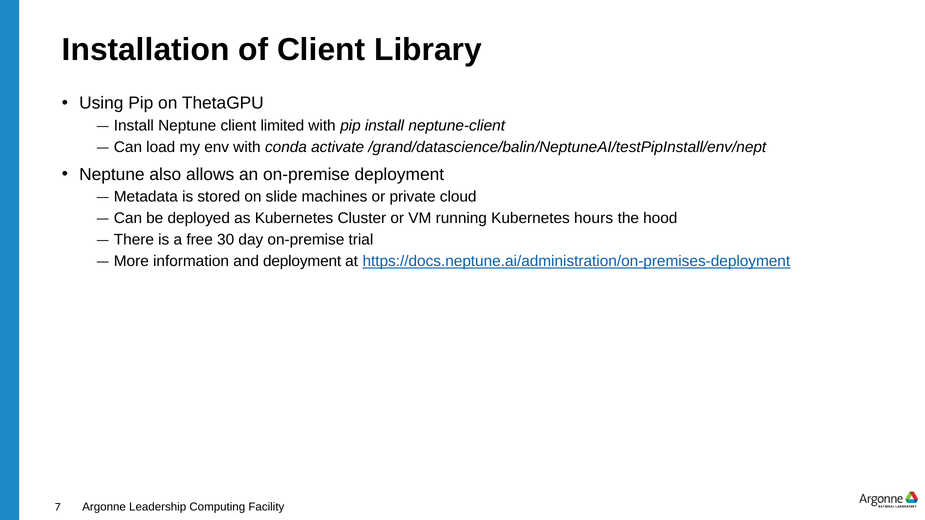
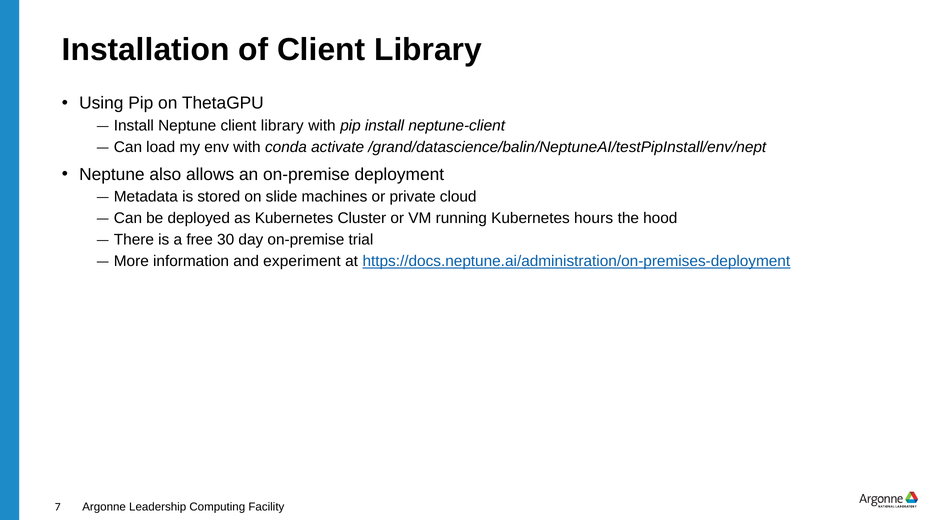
Neptune client limited: limited -> library
and deployment: deployment -> experiment
